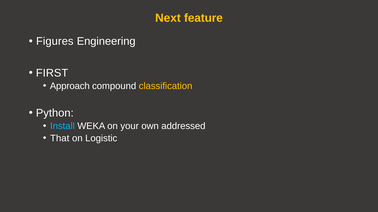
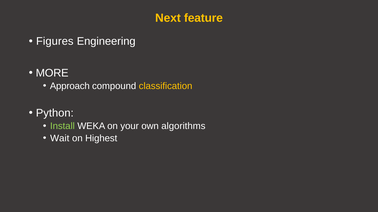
FIRST: FIRST -> MORE
Install colour: light blue -> light green
addressed: addressed -> algorithms
That: That -> Wait
Logistic: Logistic -> Highest
